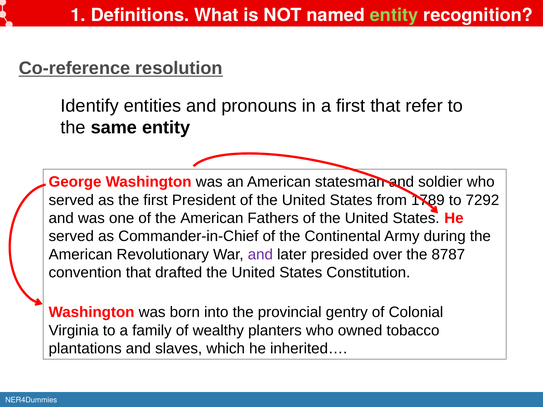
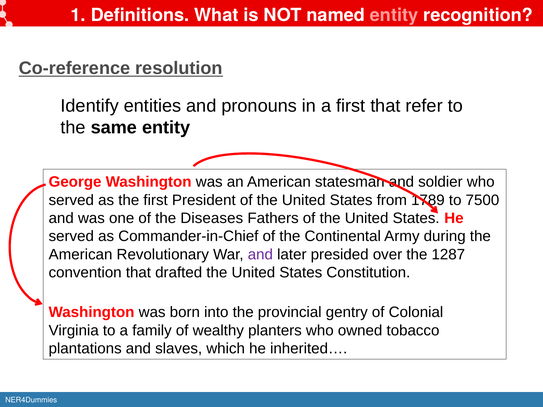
entity at (394, 15) colour: light green -> pink
7292: 7292 -> 7500
of the American: American -> Diseases
8787: 8787 -> 1287
